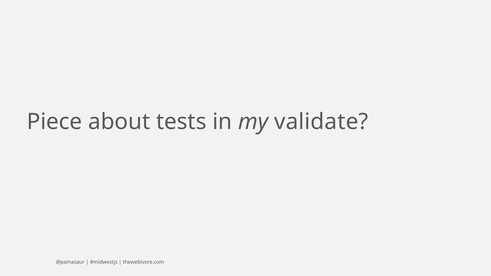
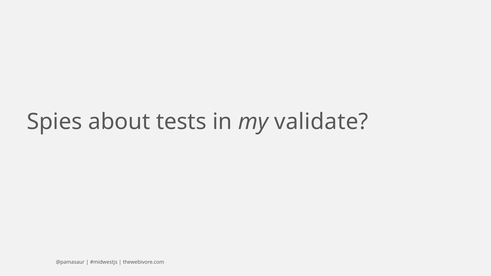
Piece: Piece -> Spies
